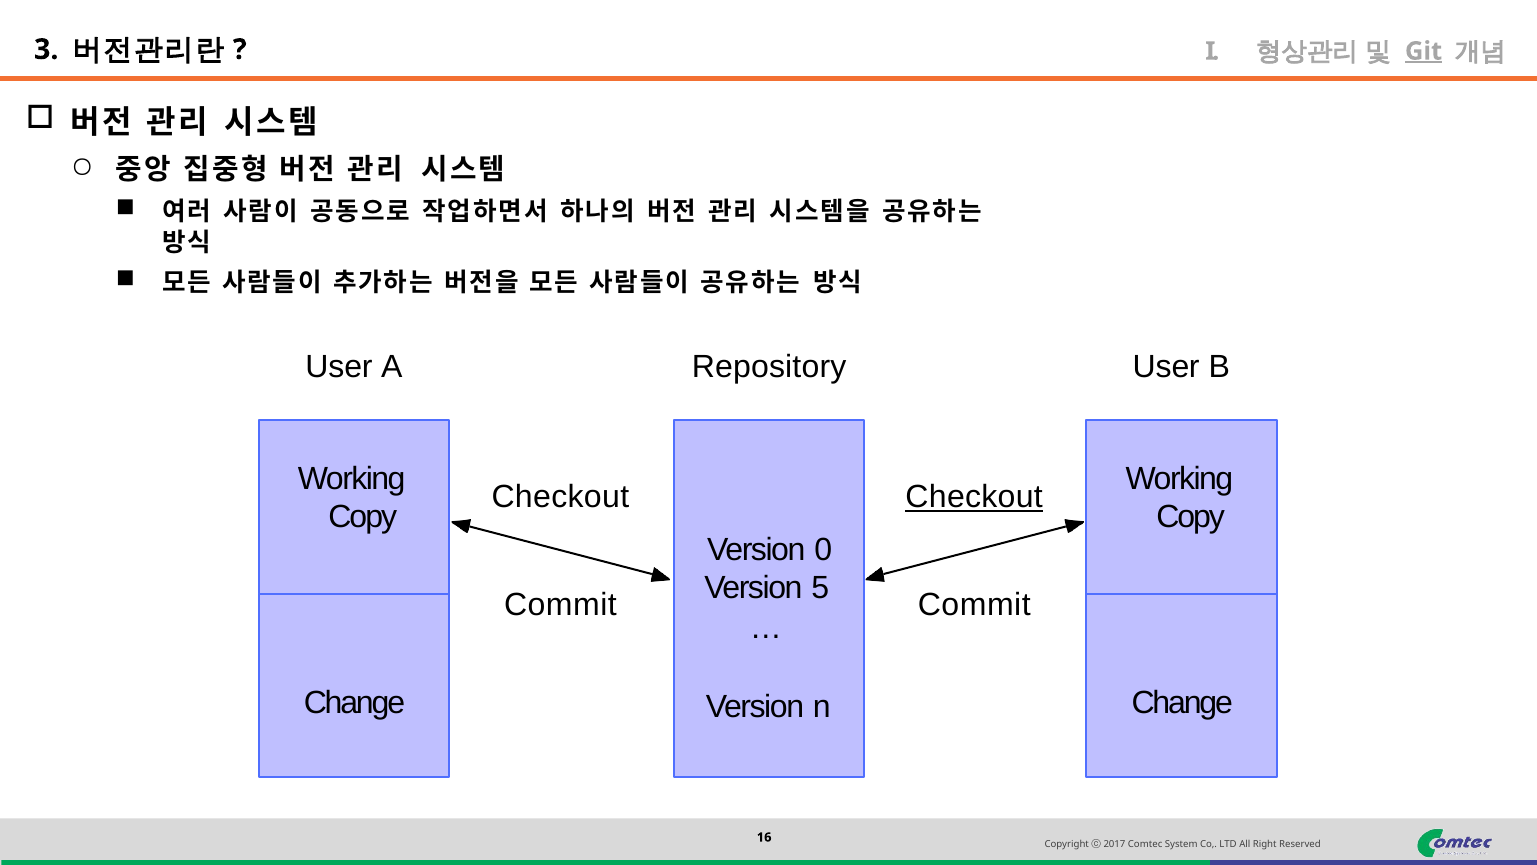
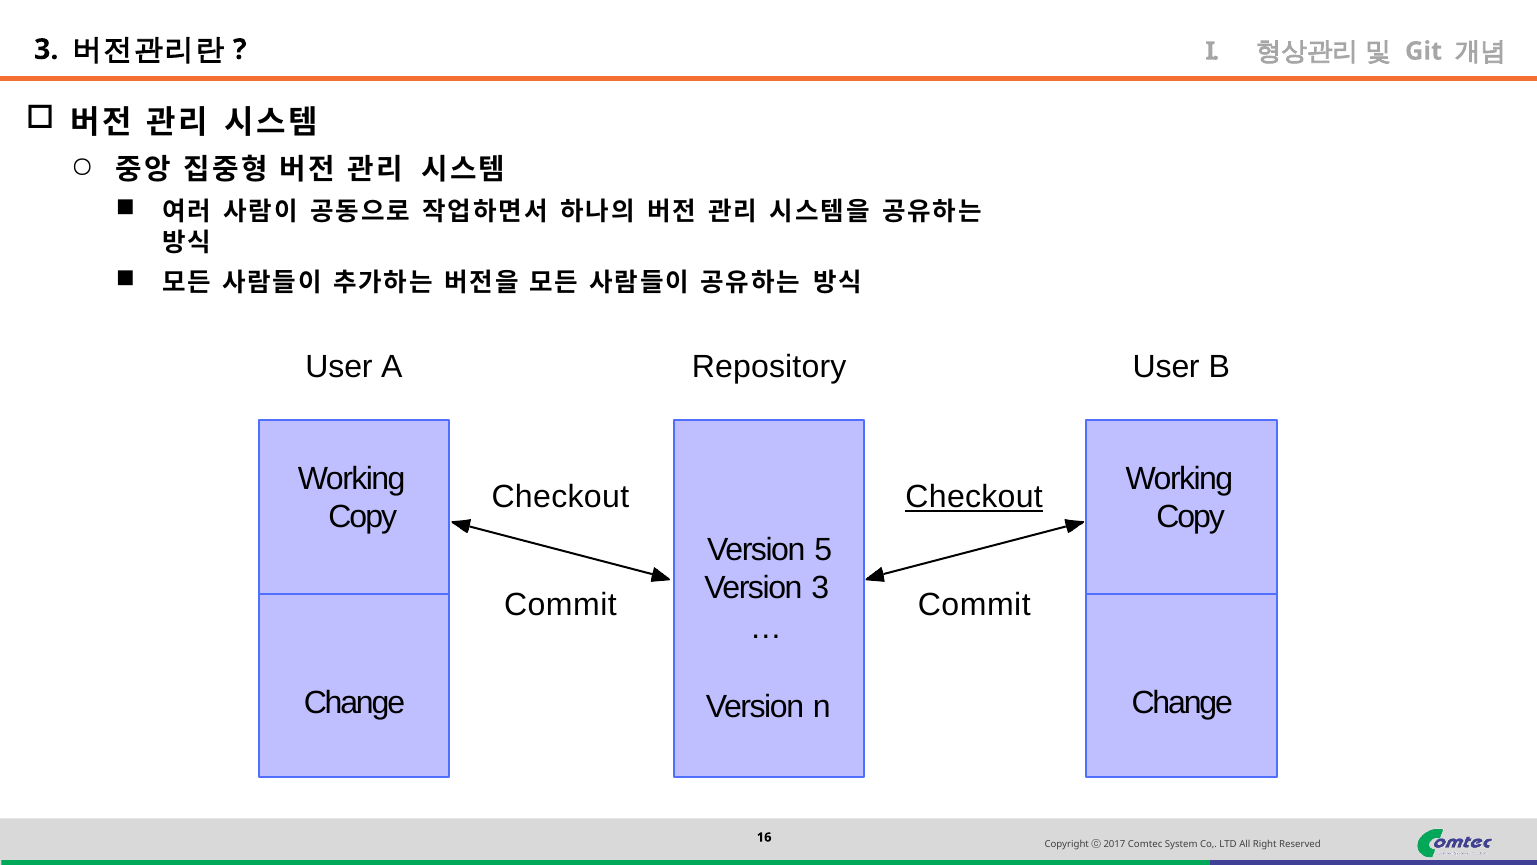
Git underline: present -> none
0: 0 -> 5
Version 5: 5 -> 3
